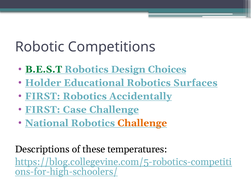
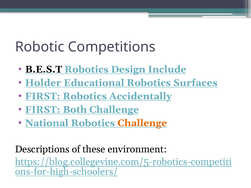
B.E.S.T colour: green -> black
Choices: Choices -> Include
Case: Case -> Both
temperatures: temperatures -> environment
